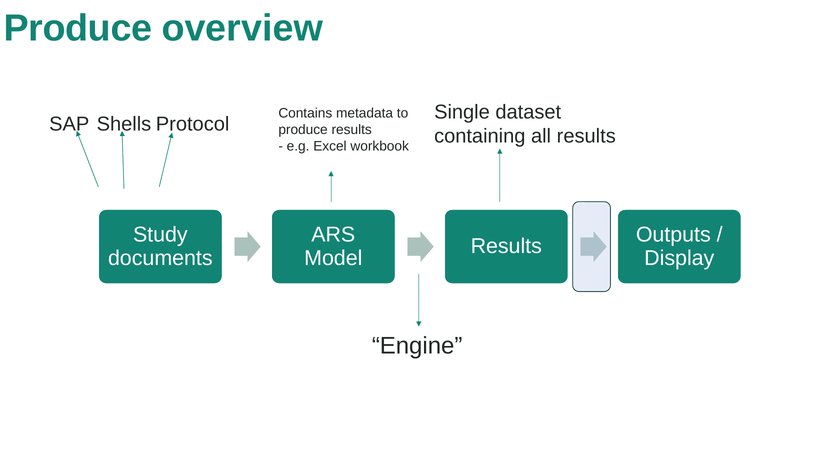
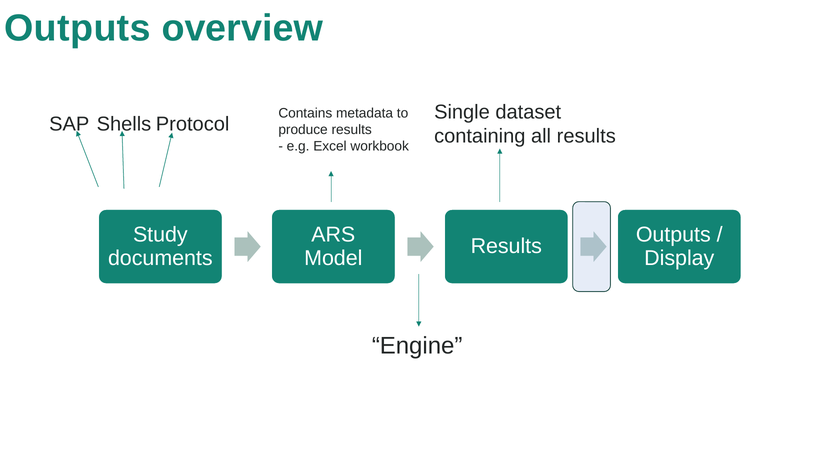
Produce at (78, 29): Produce -> Outputs
